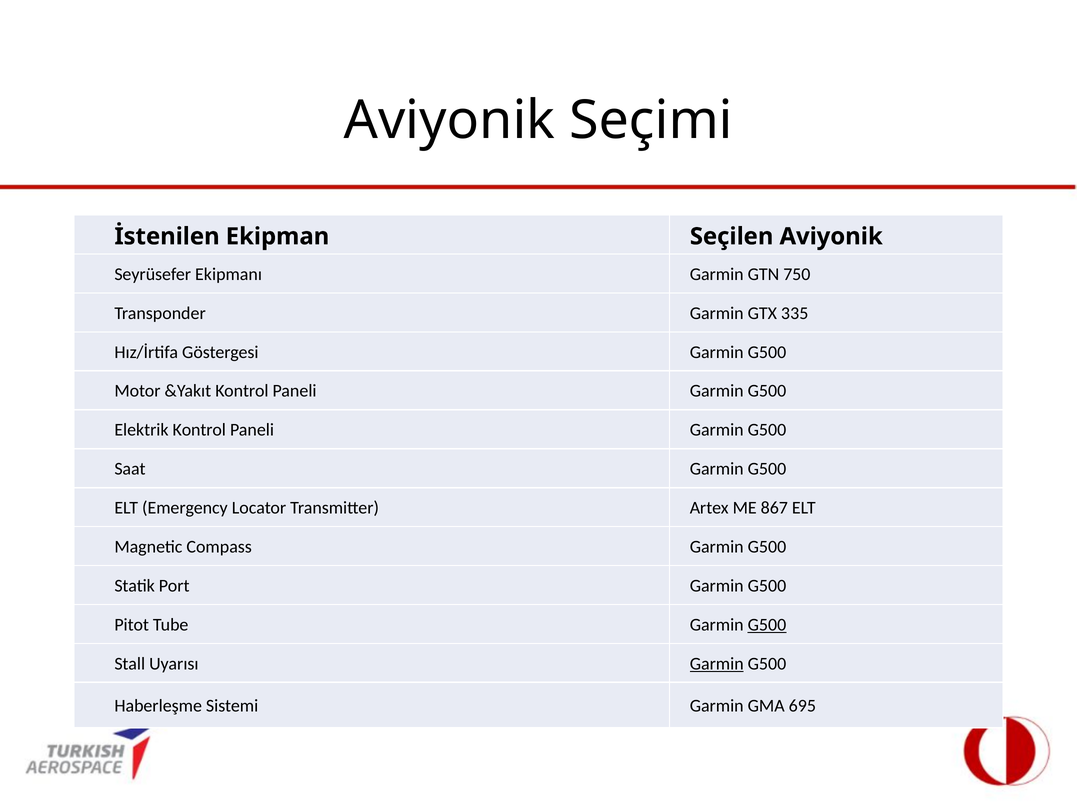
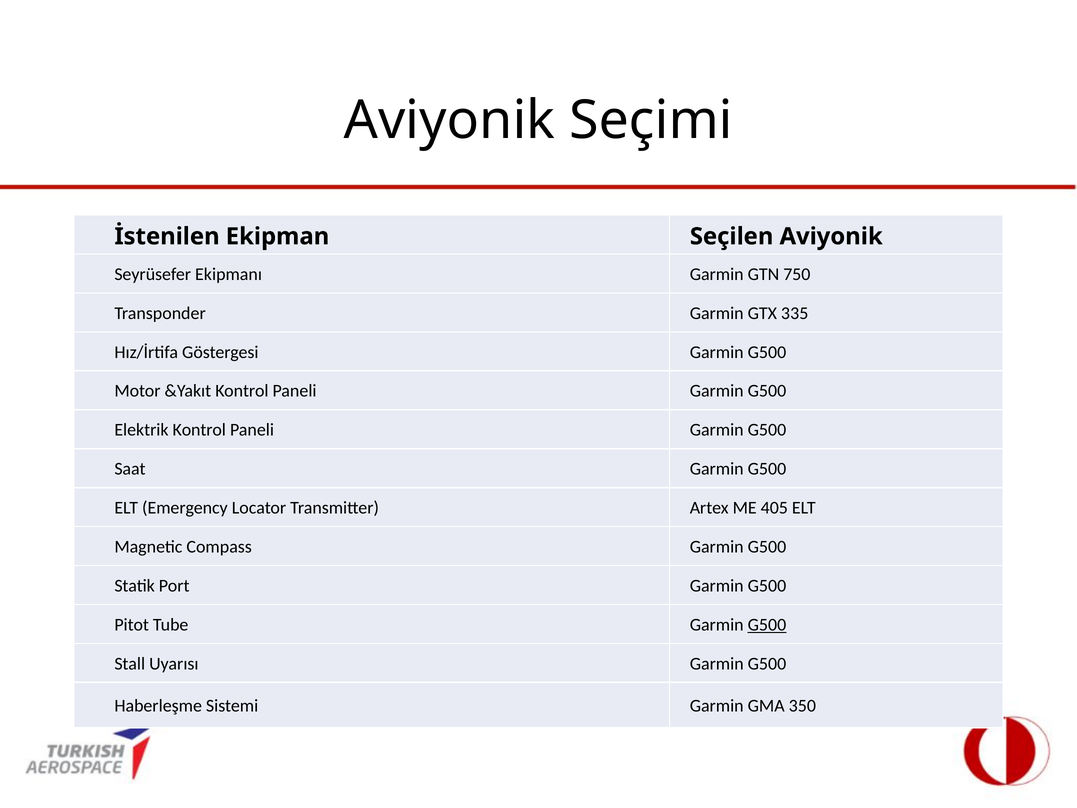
867: 867 -> 405
Garmin at (717, 663) underline: present -> none
695: 695 -> 350
